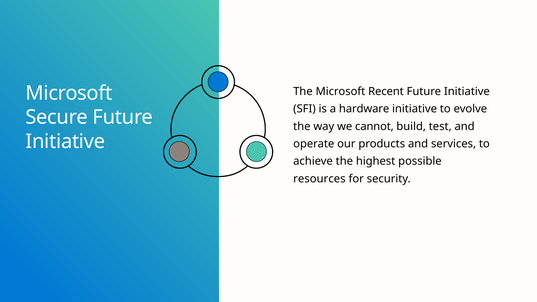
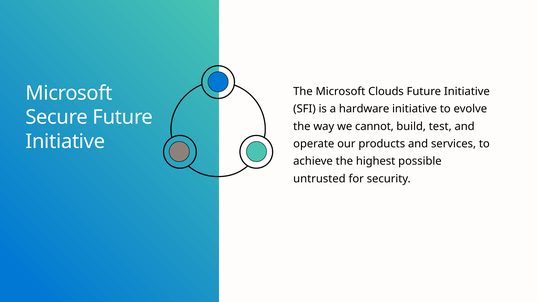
Recent: Recent -> Clouds
resources: resources -> untrusted
